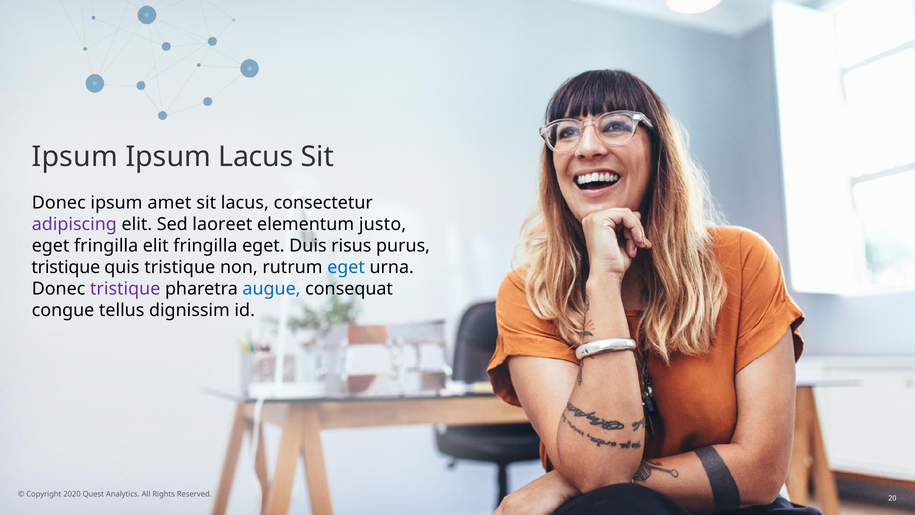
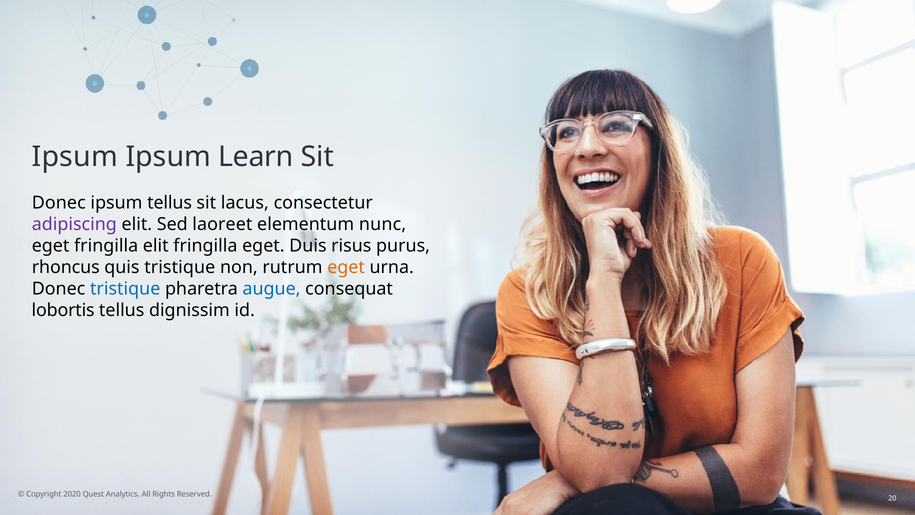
Ipsum Lacus: Lacus -> Learn
ipsum amet: amet -> tellus
justo: justo -> nunc
tristique at (66, 267): tristique -> rhoncus
eget at (346, 267) colour: blue -> orange
tristique at (125, 289) colour: purple -> blue
congue: congue -> lobortis
